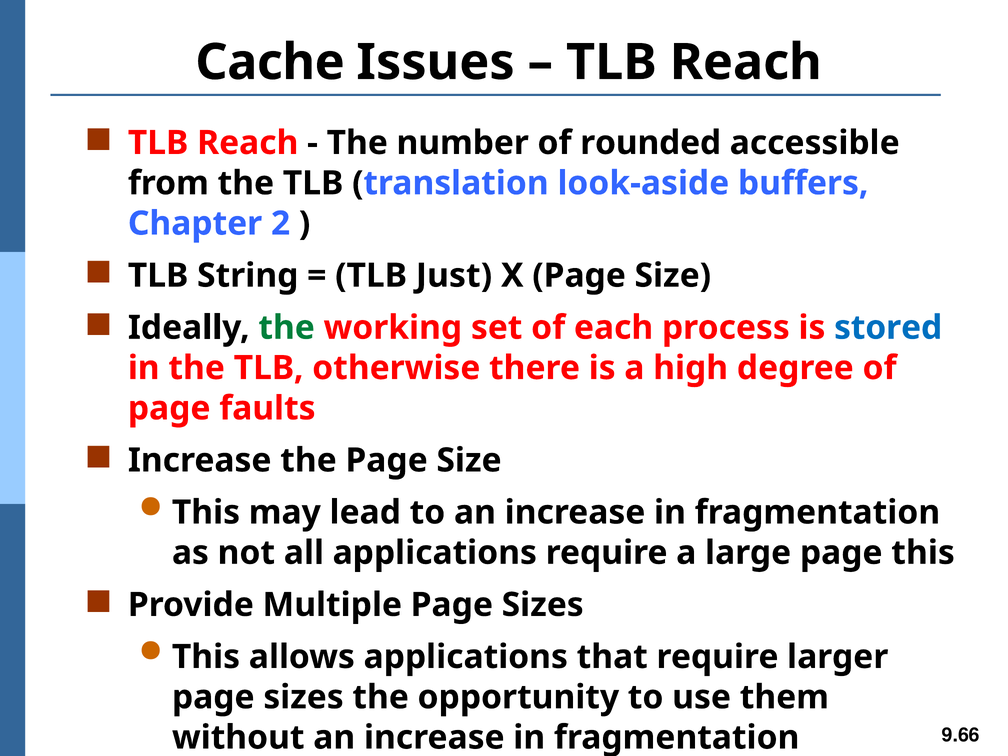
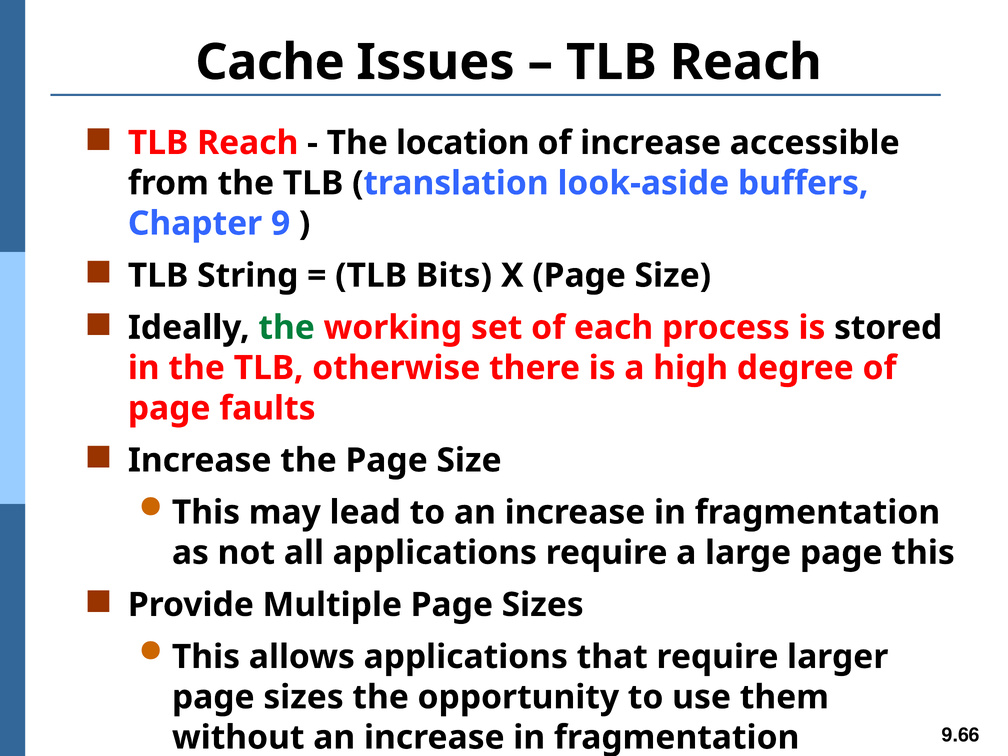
number: number -> location
of rounded: rounded -> increase
2: 2 -> 9
Just: Just -> Bits
stored colour: blue -> black
